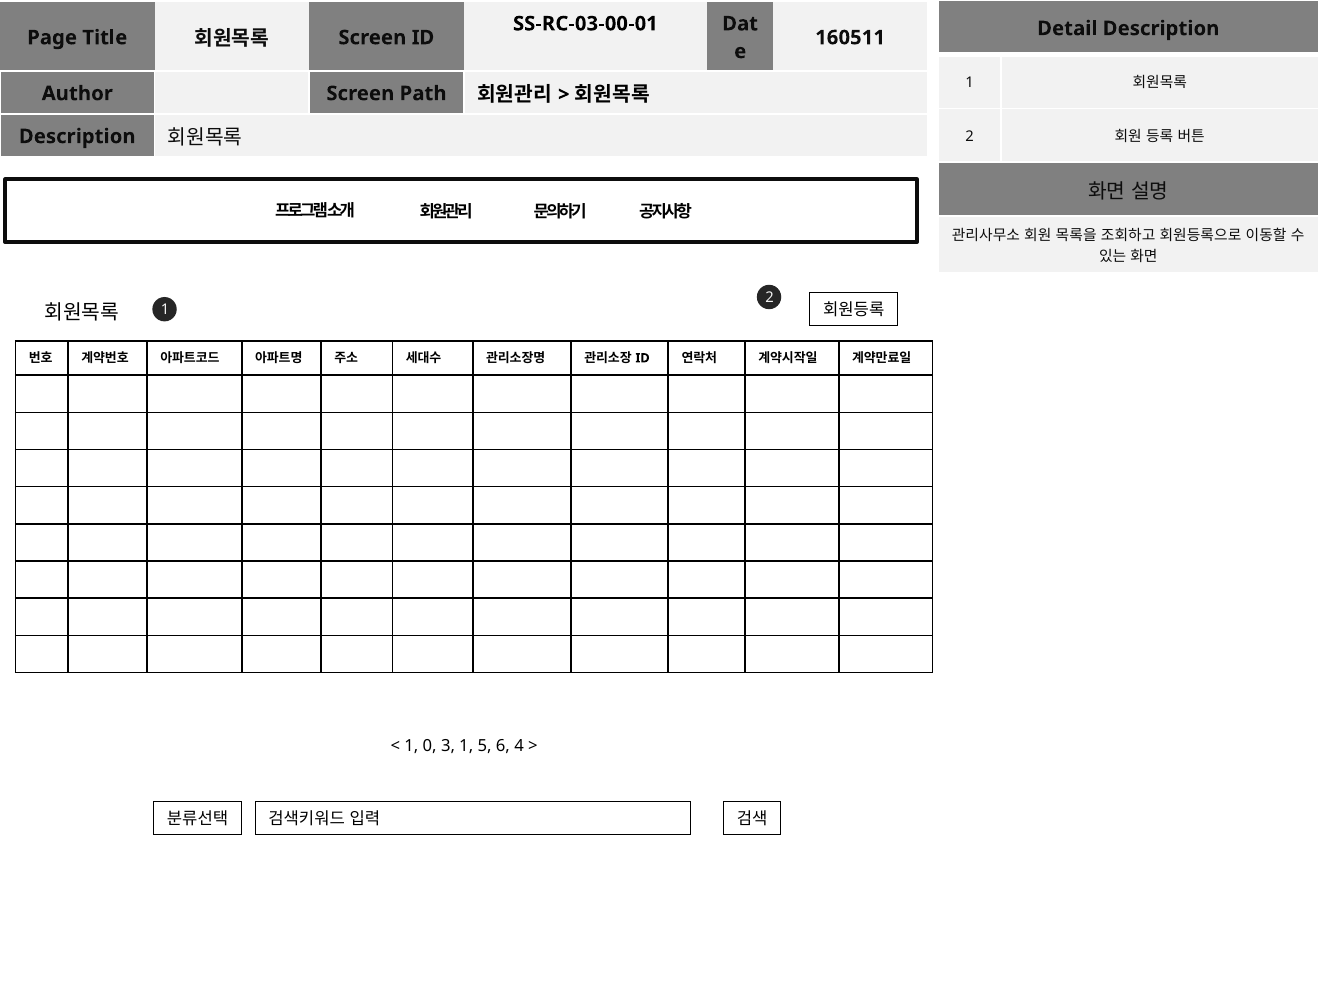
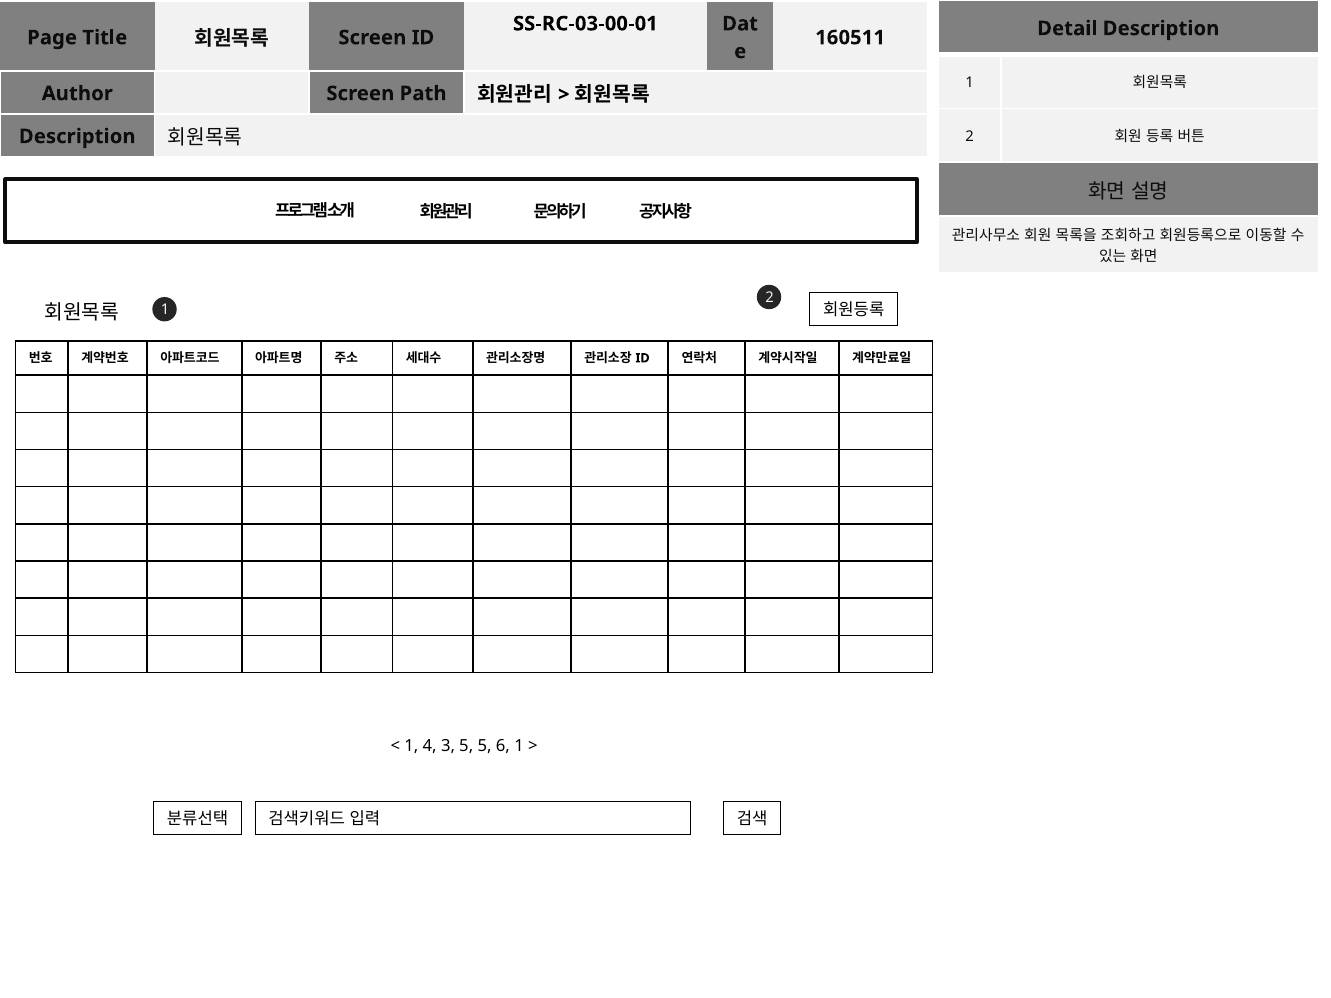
0: 0 -> 4
3 1: 1 -> 5
6 4: 4 -> 1
